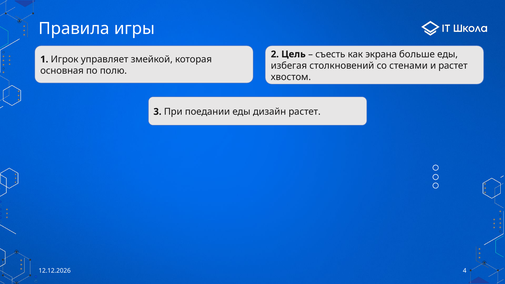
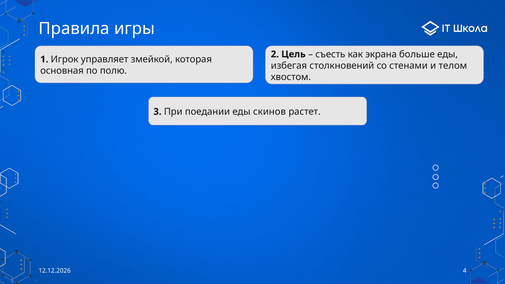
и растет: растет -> телом
дизайн: дизайн -> скинов
